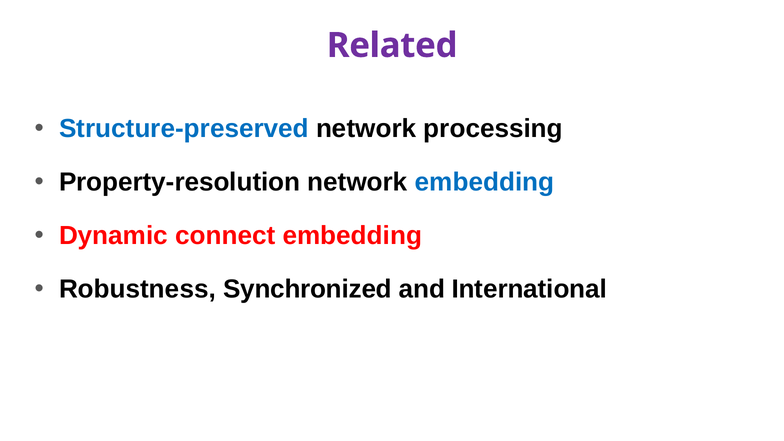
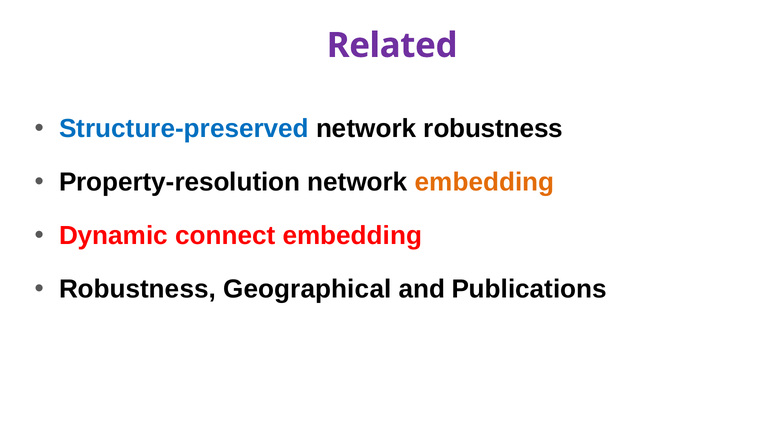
network processing: processing -> robustness
embedding at (484, 182) colour: blue -> orange
Synchronized: Synchronized -> Geographical
International: International -> Publications
